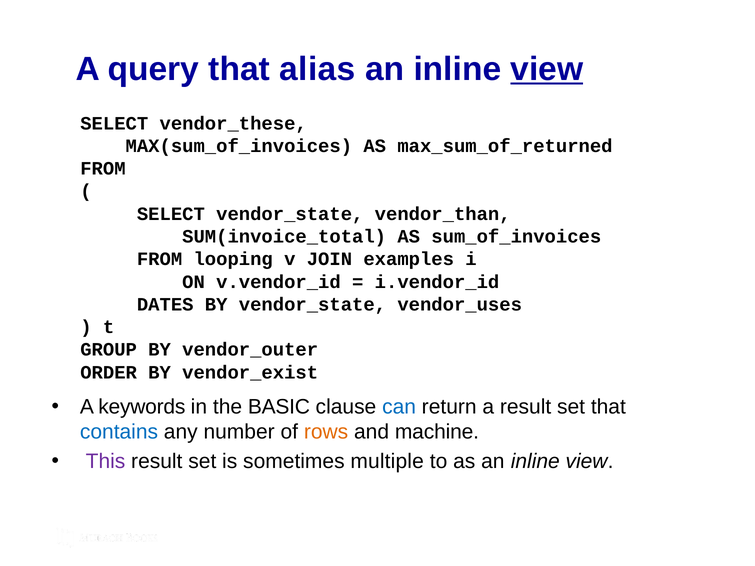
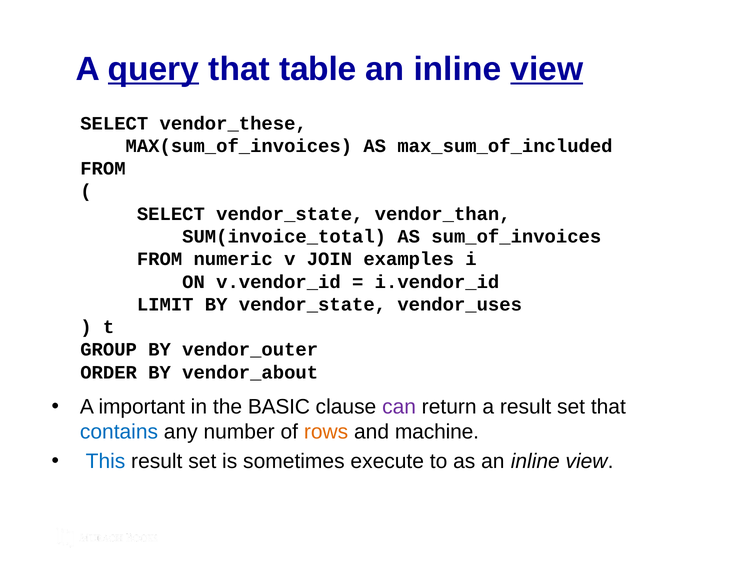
query underline: none -> present
alias: alias -> table
max_sum_of_returned: max_sum_of_returned -> max_sum_of_included
looping: looping -> numeric
DATES: DATES -> LIMIT
vendor_exist: vendor_exist -> vendor_about
keywords: keywords -> important
can colour: blue -> purple
This colour: purple -> blue
multiple: multiple -> execute
